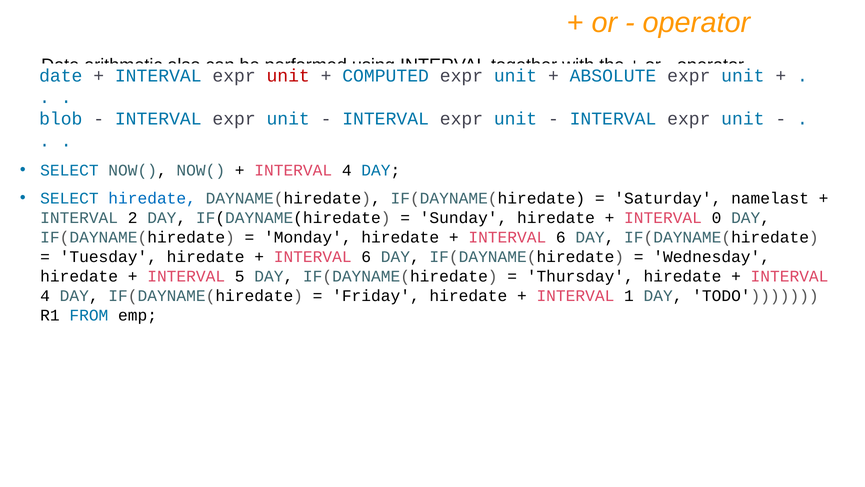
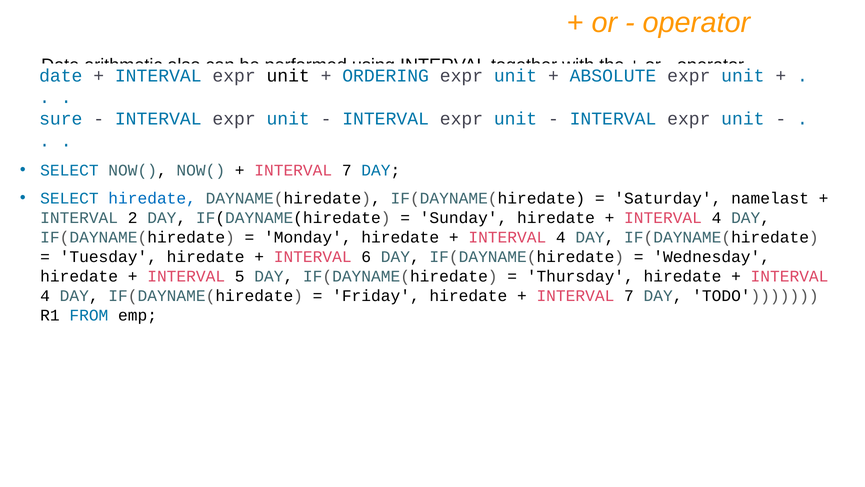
unit at (288, 76) colour: red -> black
COMPUTED: COMPUTED -> ORDERING
blob: blob -> sure
4 at (347, 170): 4 -> 7
0 at (717, 218): 0 -> 4
6 at (561, 237): 6 -> 4
1 at (629, 295): 1 -> 7
